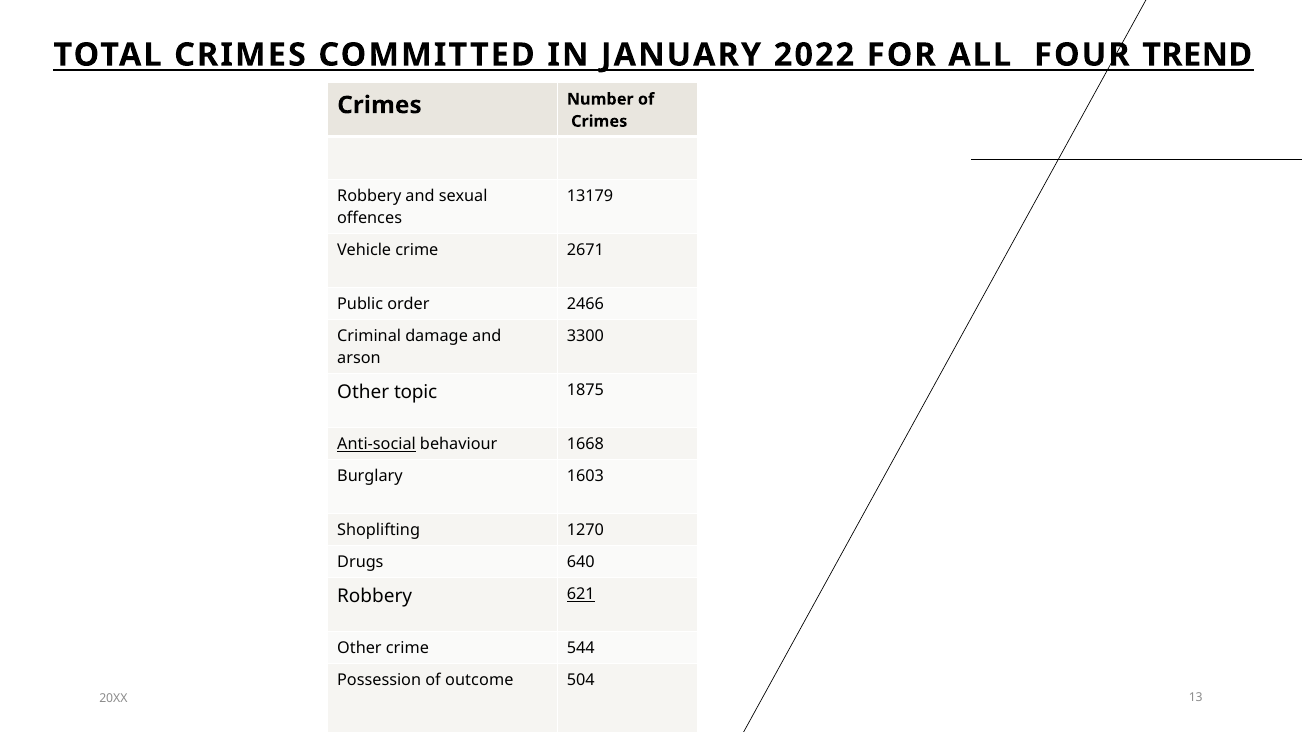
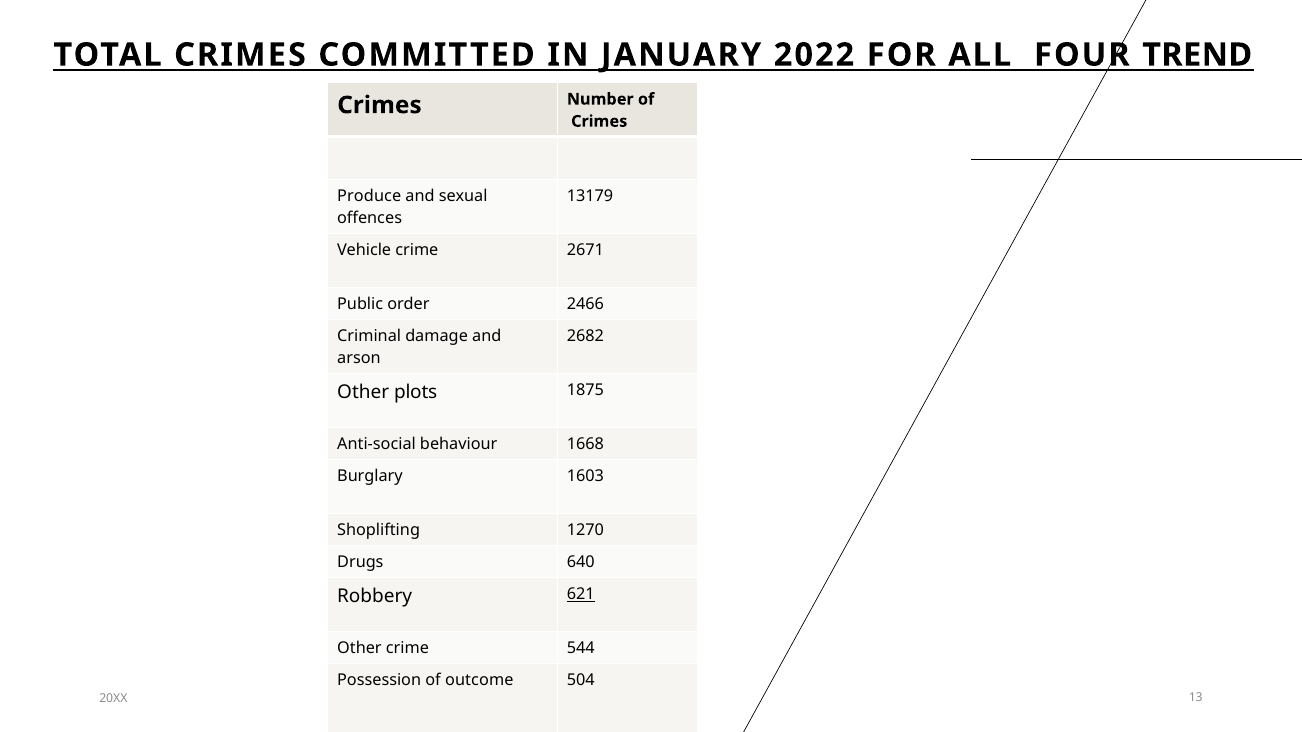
Robbery at (369, 196): Robbery -> Produce
3300: 3300 -> 2682
topic: topic -> plots
Anti-social underline: present -> none
